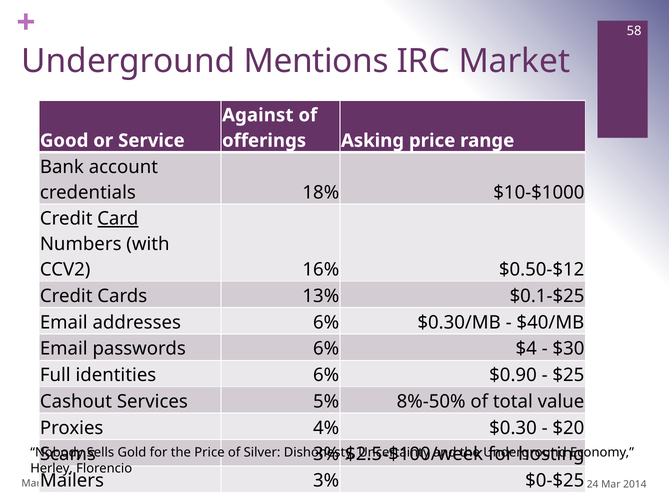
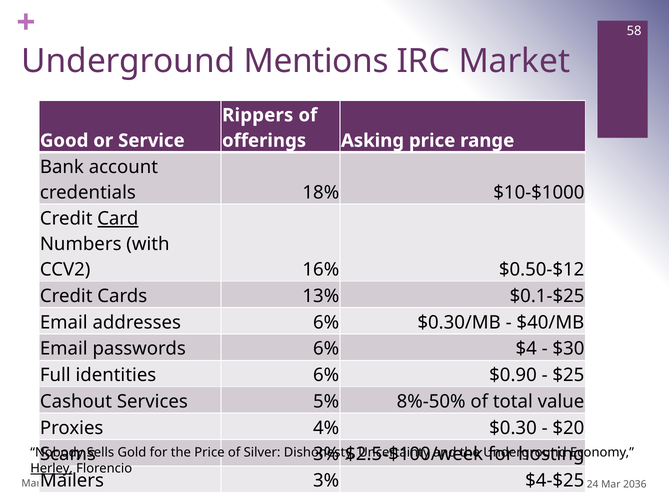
Against: Against -> Rippers
Herley underline: none -> present
$0-$25: $0-$25 -> $4-$25
2014: 2014 -> 2036
